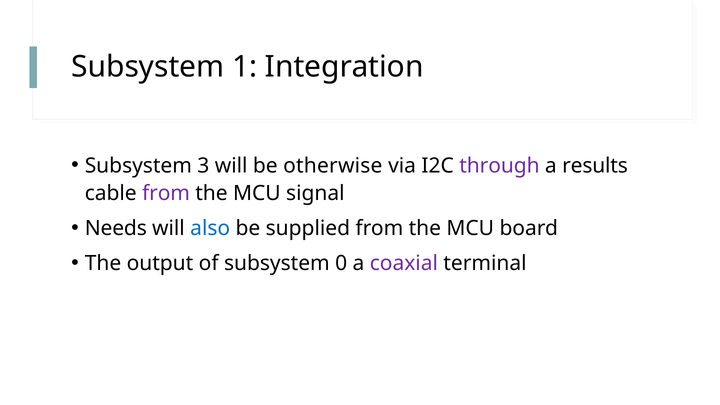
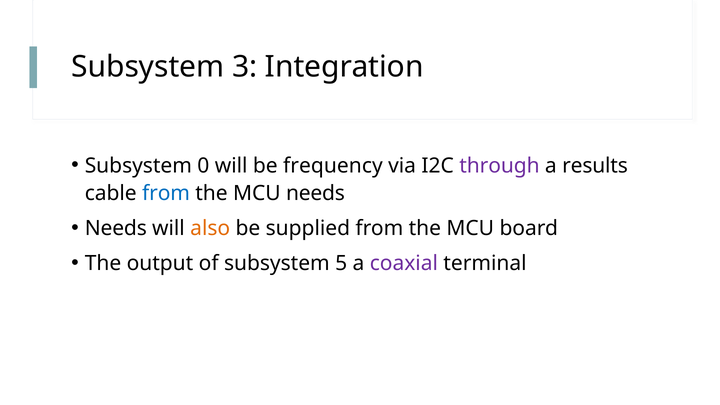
1: 1 -> 3
3: 3 -> 0
otherwise: otherwise -> frequency
from at (166, 193) colour: purple -> blue
MCU signal: signal -> needs
also colour: blue -> orange
0: 0 -> 5
